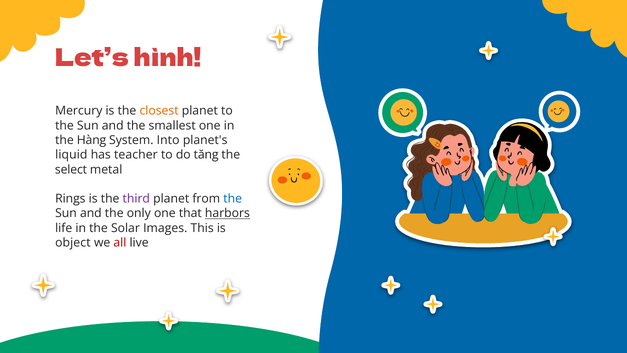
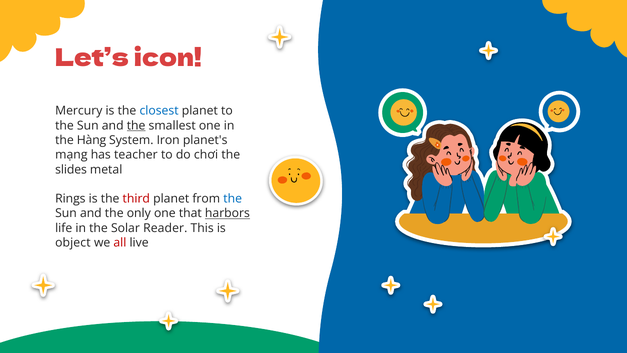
hình: hình -> icon
closest colour: orange -> blue
the at (136, 125) underline: none -> present
Into: Into -> Iron
liquid: liquid -> mạng
tăng: tăng -> chơi
select: select -> slides
third colour: purple -> red
Images: Images -> Reader
